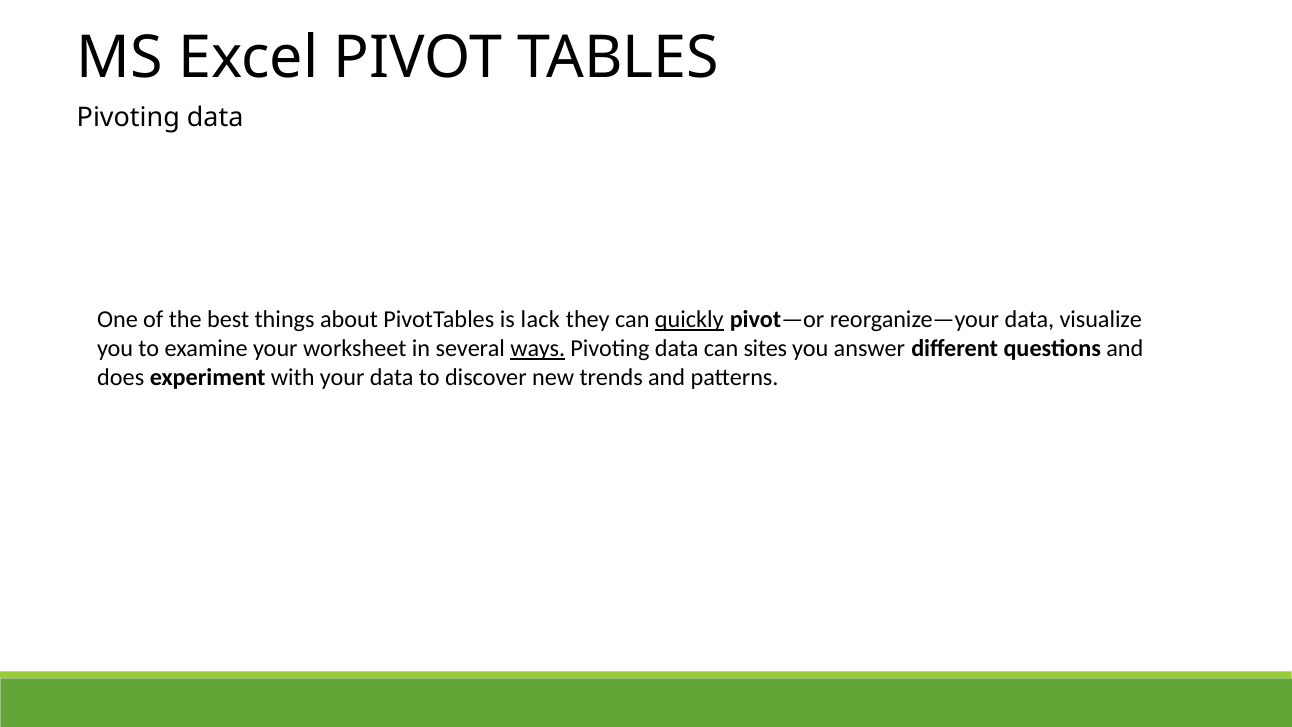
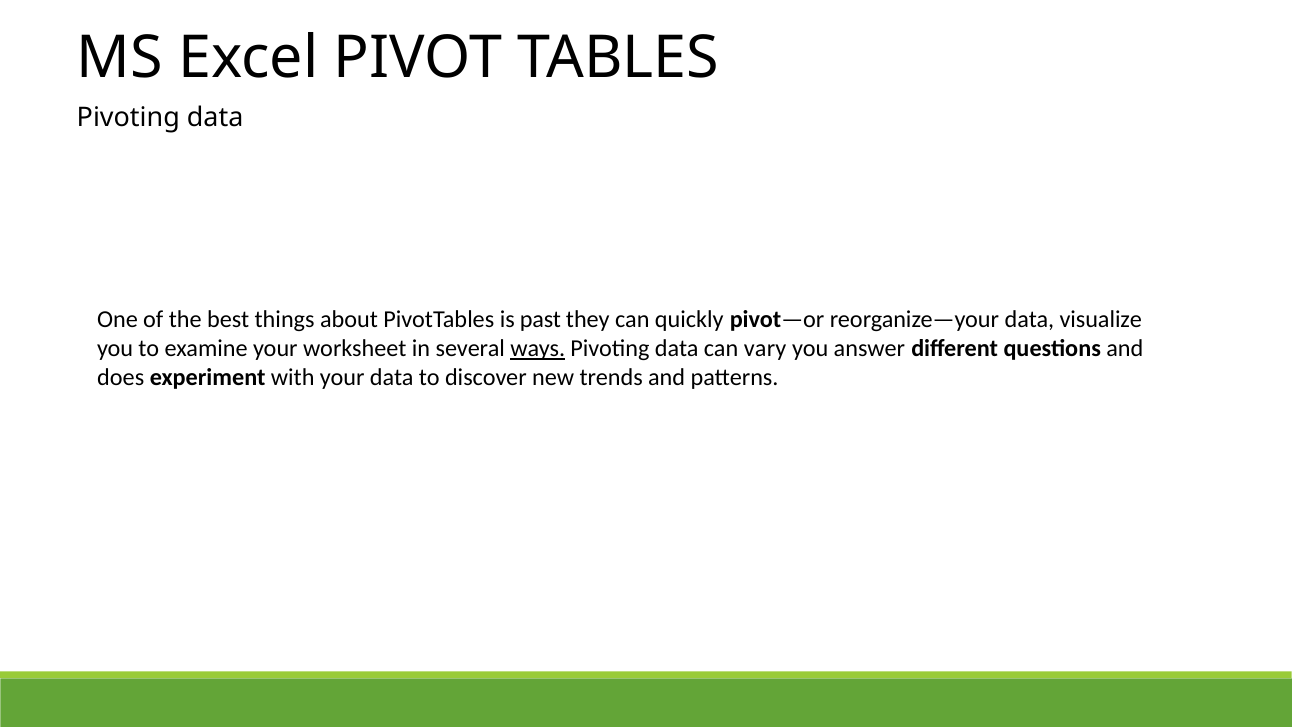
lack: lack -> past
quickly underline: present -> none
sites: sites -> vary
